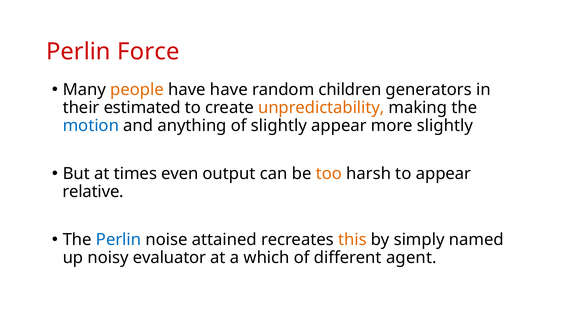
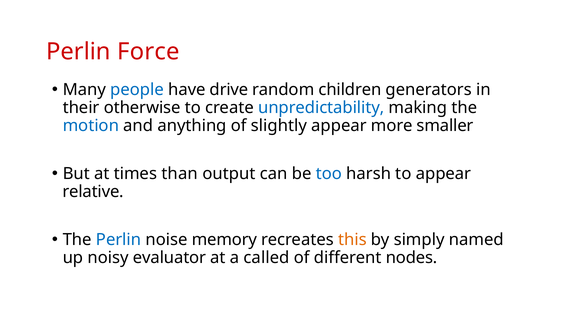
people colour: orange -> blue
have have: have -> drive
estimated: estimated -> otherwise
unpredictability colour: orange -> blue
more slightly: slightly -> smaller
even: even -> than
too colour: orange -> blue
attained: attained -> memory
which: which -> called
agent: agent -> nodes
